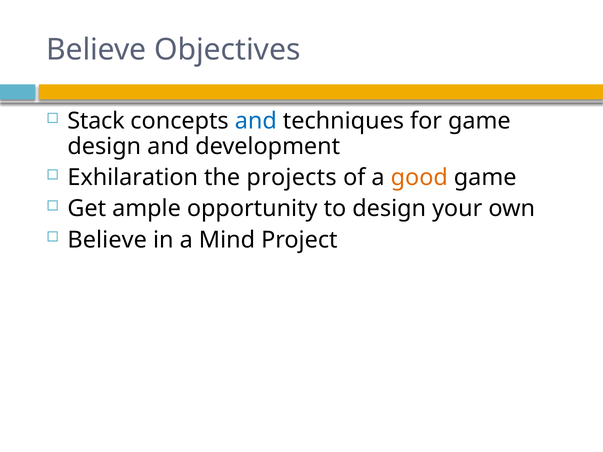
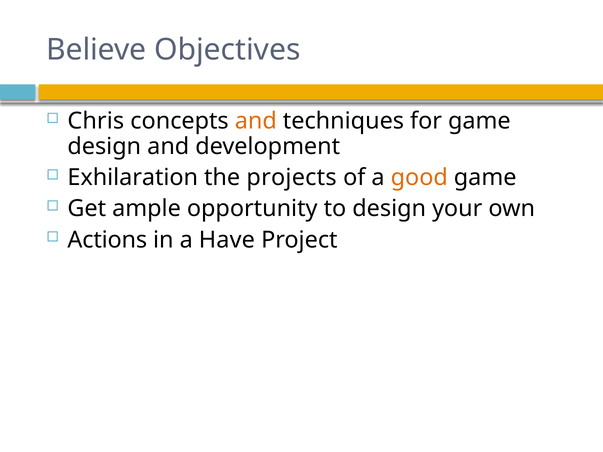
Stack: Stack -> Chris
and at (256, 121) colour: blue -> orange
Believe at (107, 240): Believe -> Actions
Mind: Mind -> Have
